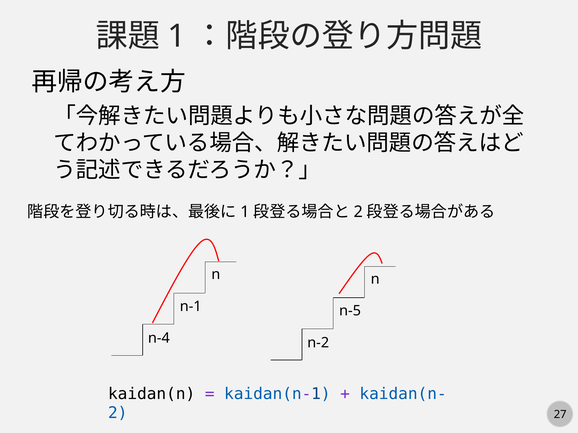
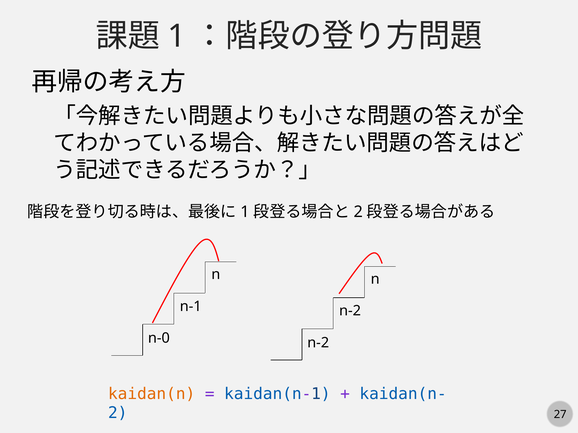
n-5 at (350, 311): n-5 -> n-2
n-4: n-4 -> n-0
kaidan(n colour: black -> orange
